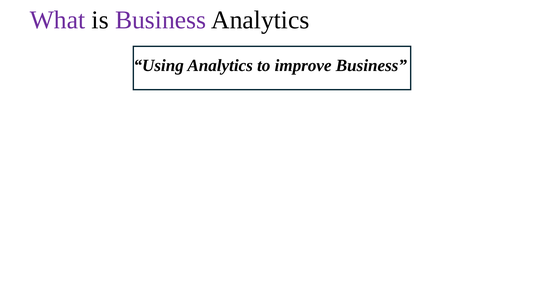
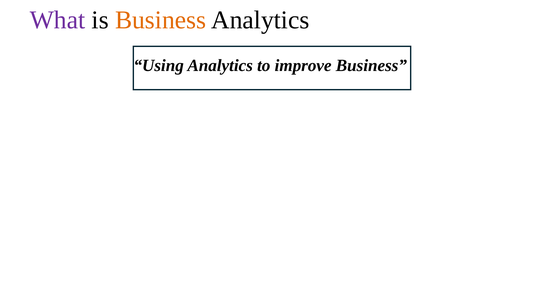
Business at (161, 20) colour: purple -> orange
